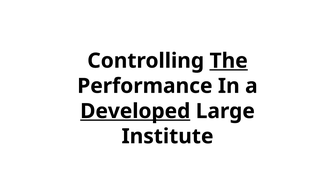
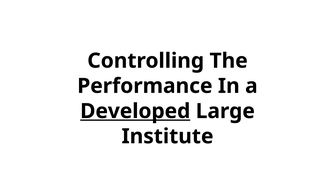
The underline: present -> none
